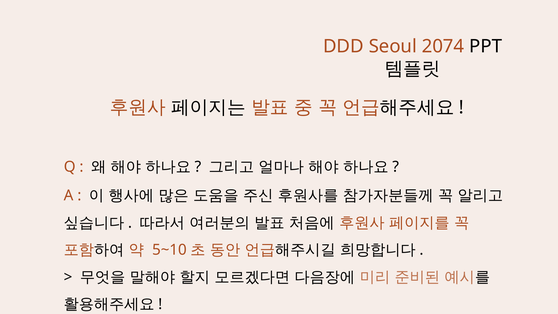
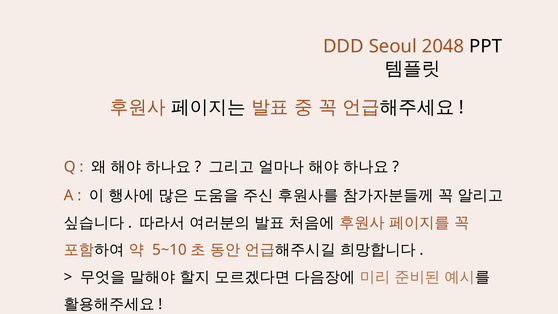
2074: 2074 -> 2048
